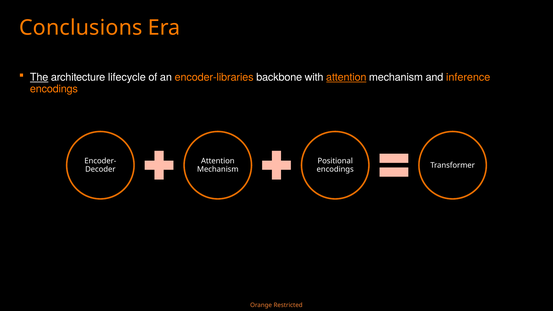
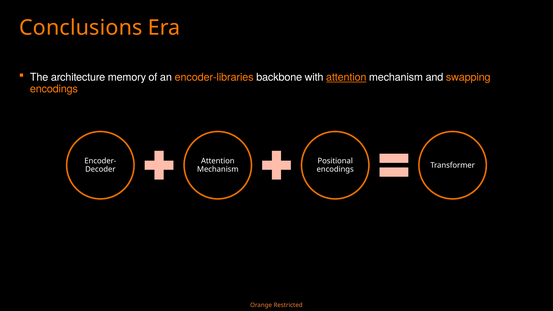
The underline: present -> none
lifecycle: lifecycle -> memory
inference: inference -> swapping
